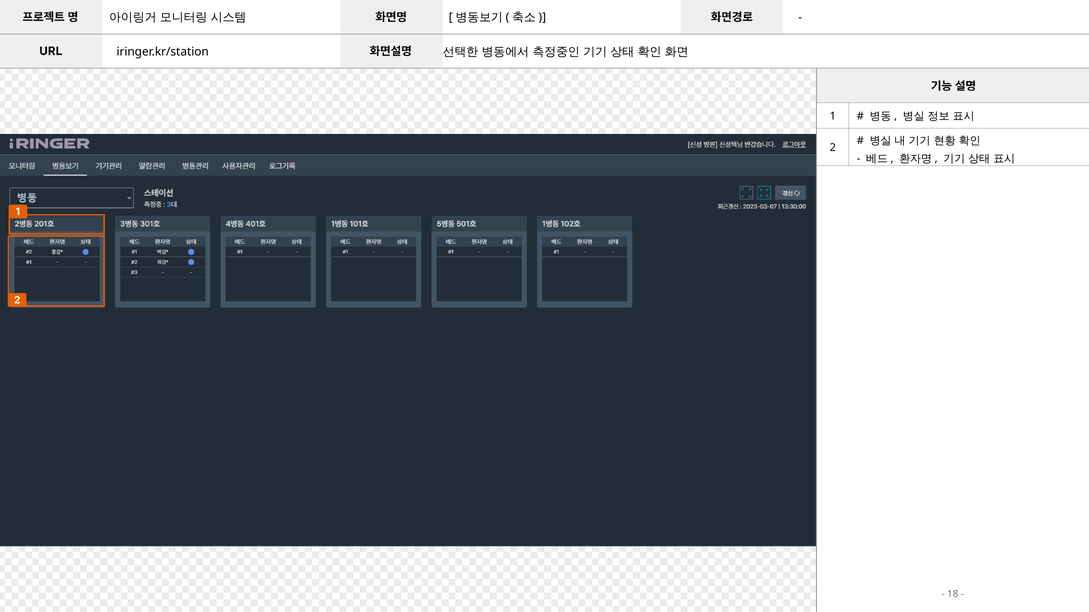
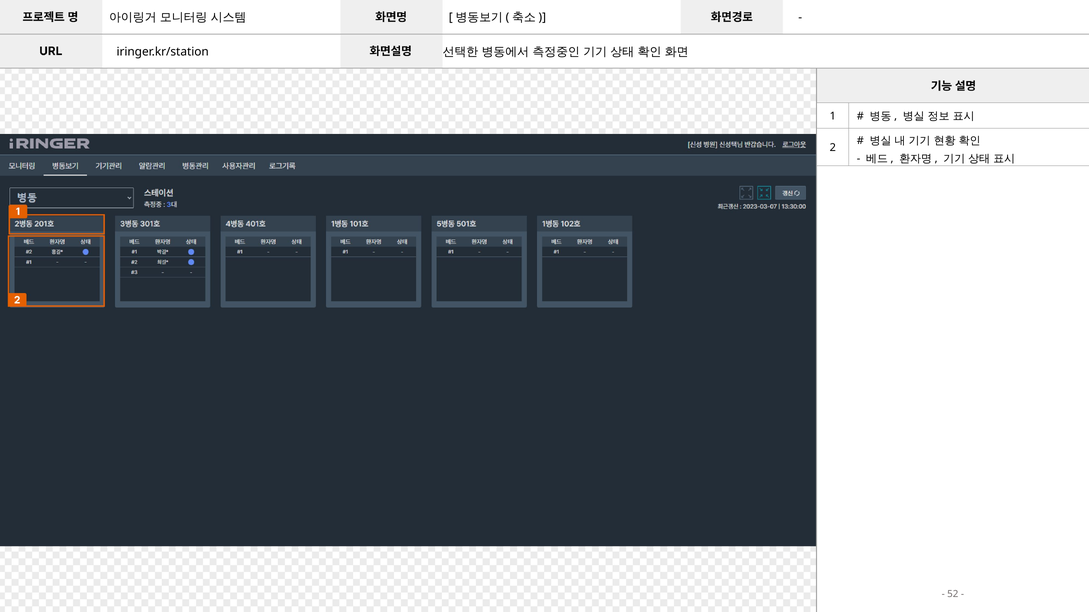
18: 18 -> 52
